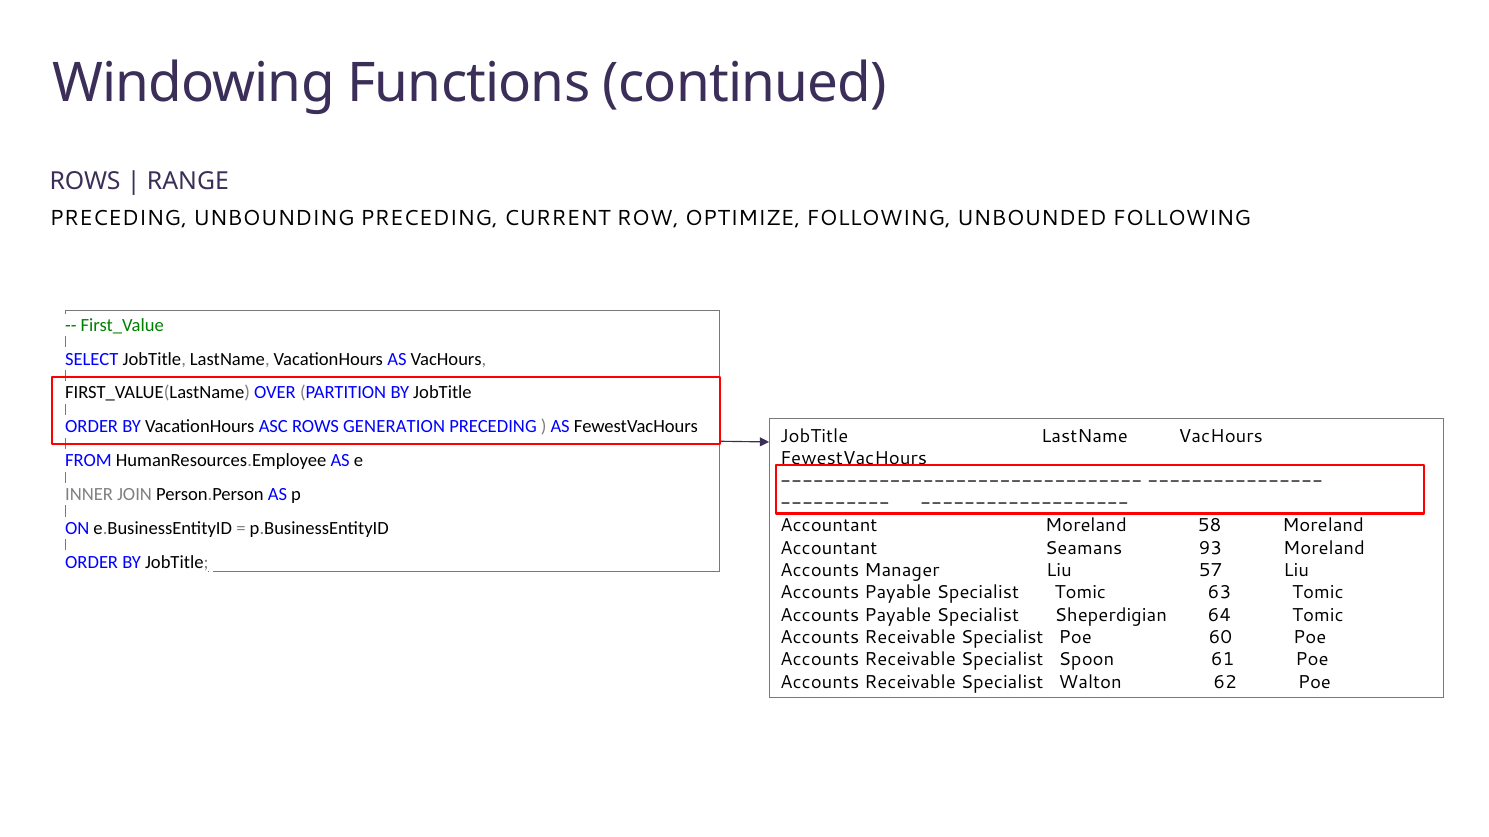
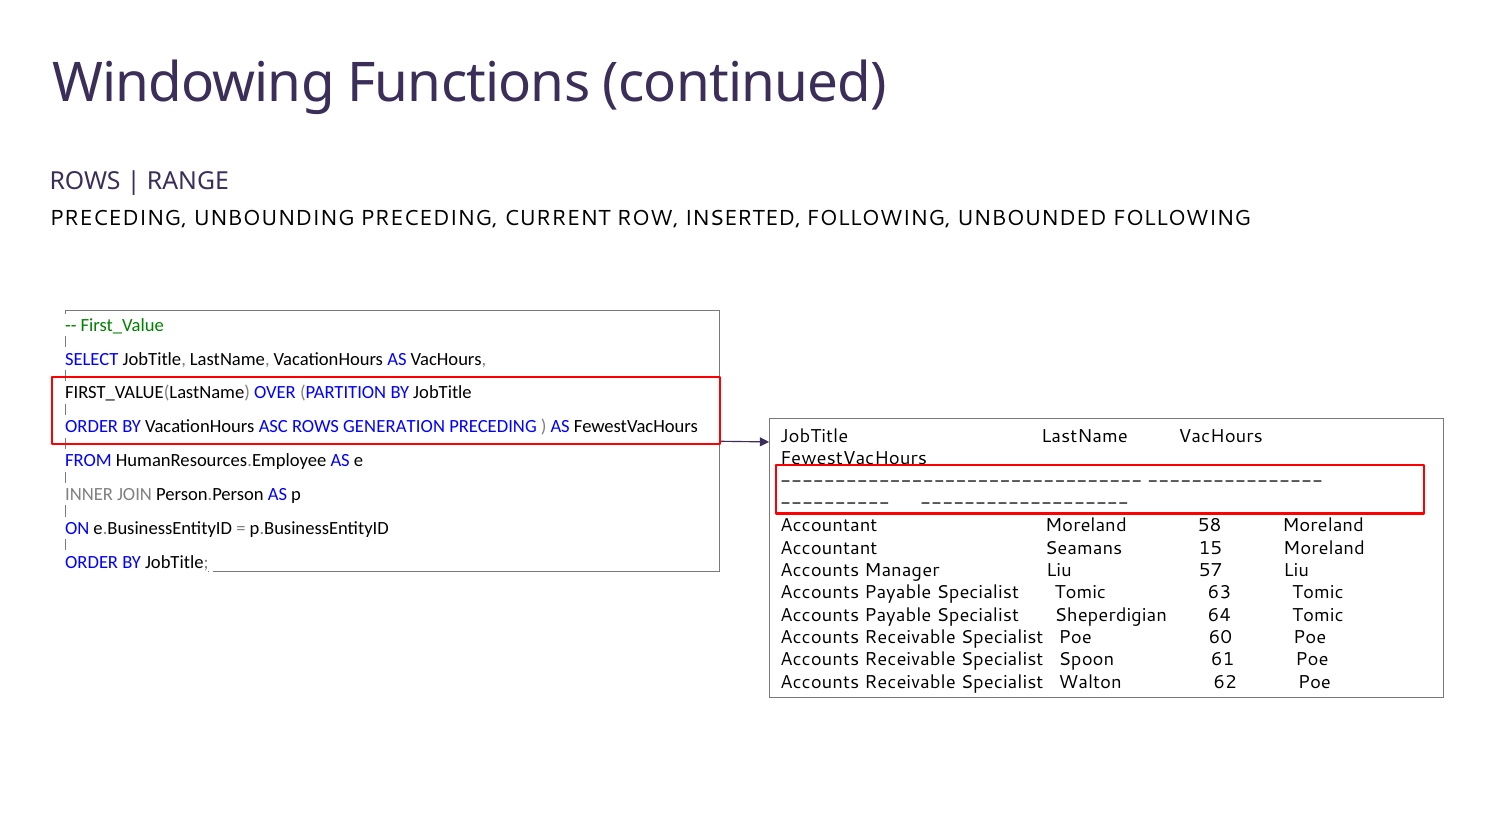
OPTIMIZE: OPTIMIZE -> INSERTED
93: 93 -> 15
